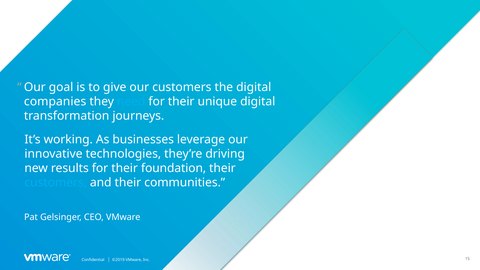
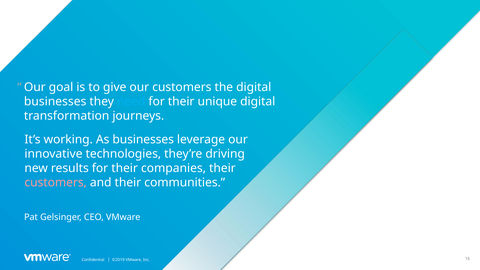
companies at (55, 102): companies -> businesses
foundation: foundation -> companies
customers at (56, 183) colour: light blue -> pink
